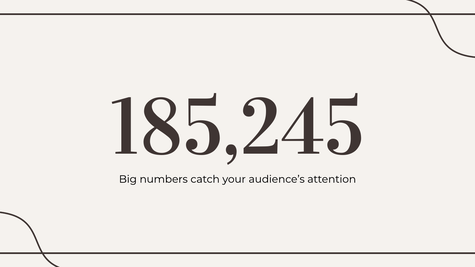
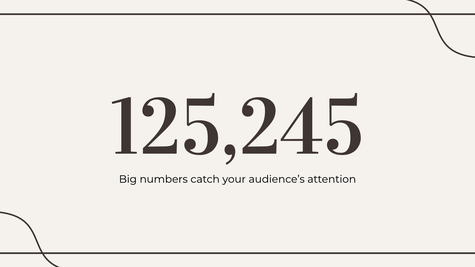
185,245: 185,245 -> 125,245
